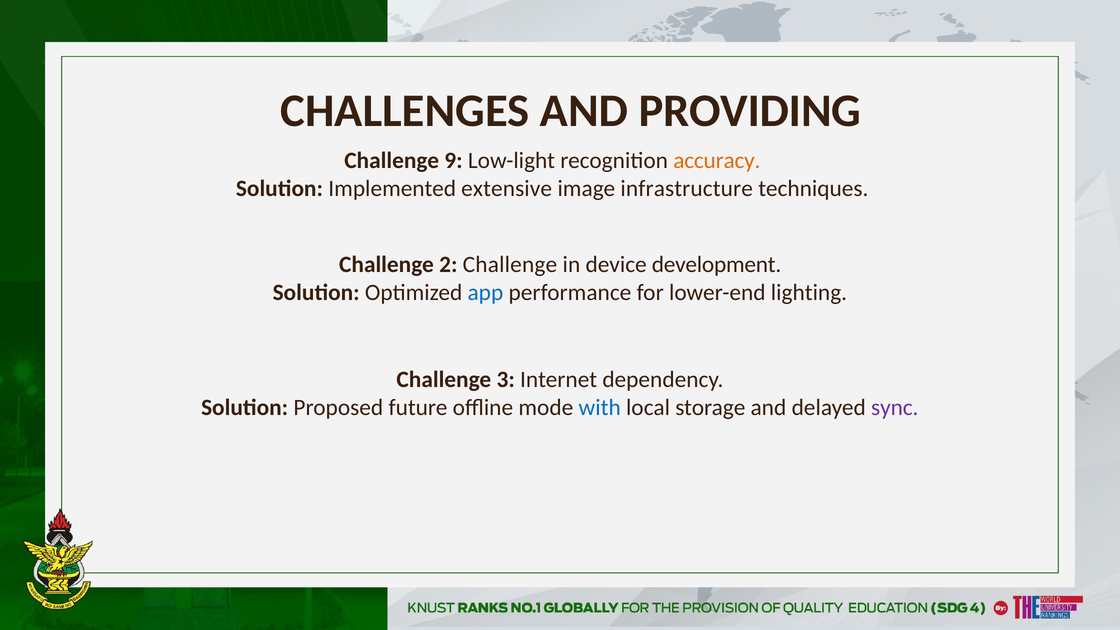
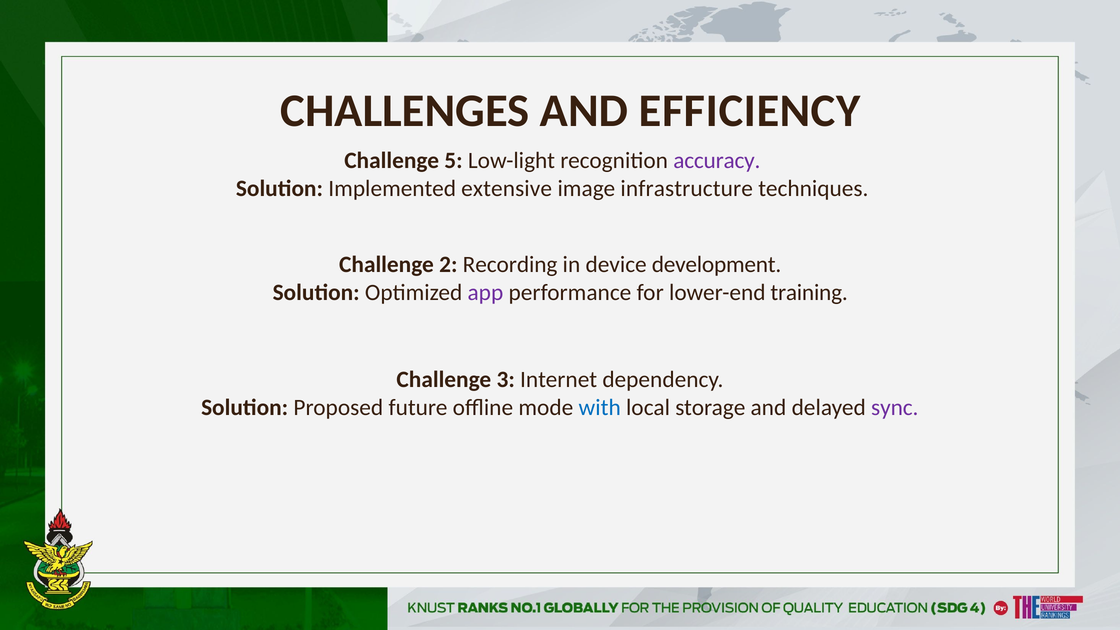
PROVIDING: PROVIDING -> EFFICIENCY
9: 9 -> 5
accuracy colour: orange -> purple
2 Challenge: Challenge -> Recording
app colour: blue -> purple
lighting: lighting -> training
